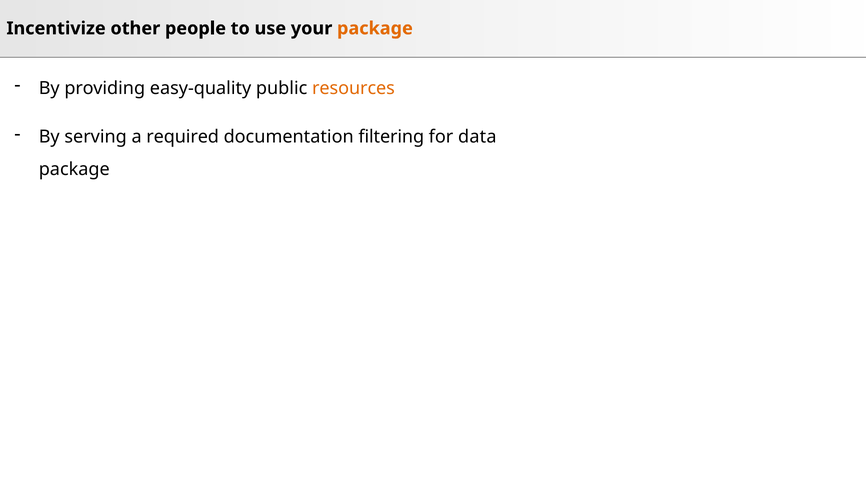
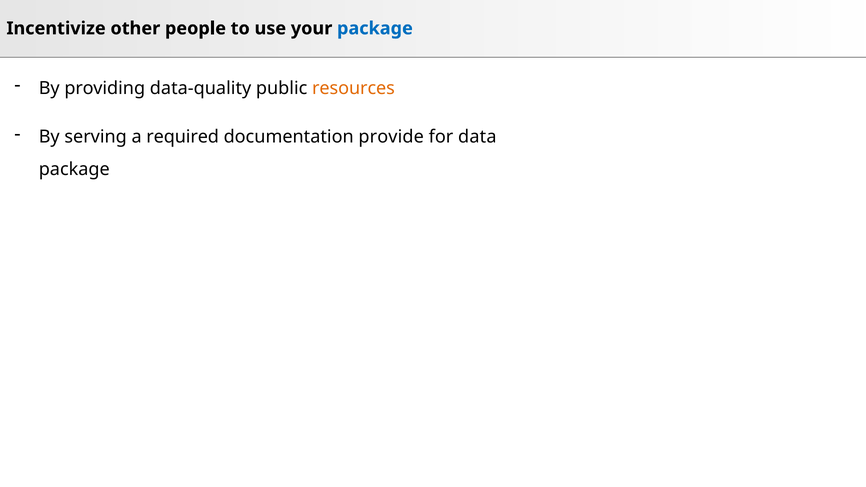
package at (375, 28) colour: orange -> blue
easy-quality: easy-quality -> data-quality
filtering: filtering -> provide
